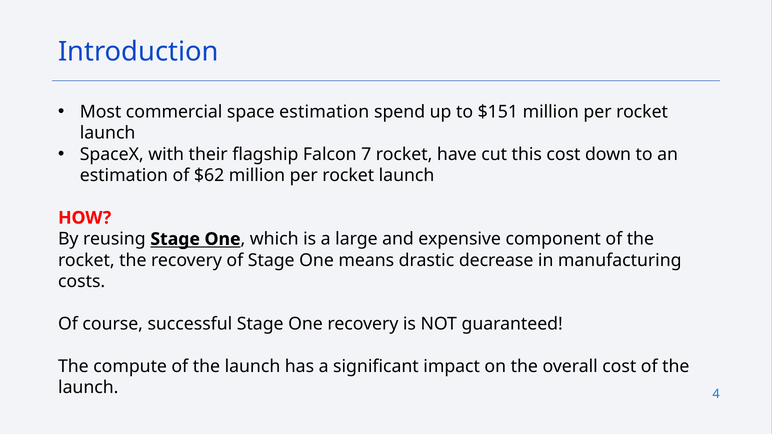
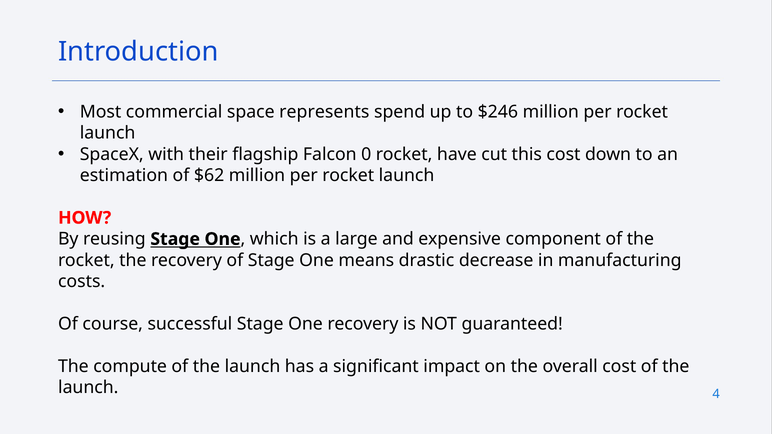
space estimation: estimation -> represents
$151: $151 -> $246
7: 7 -> 0
